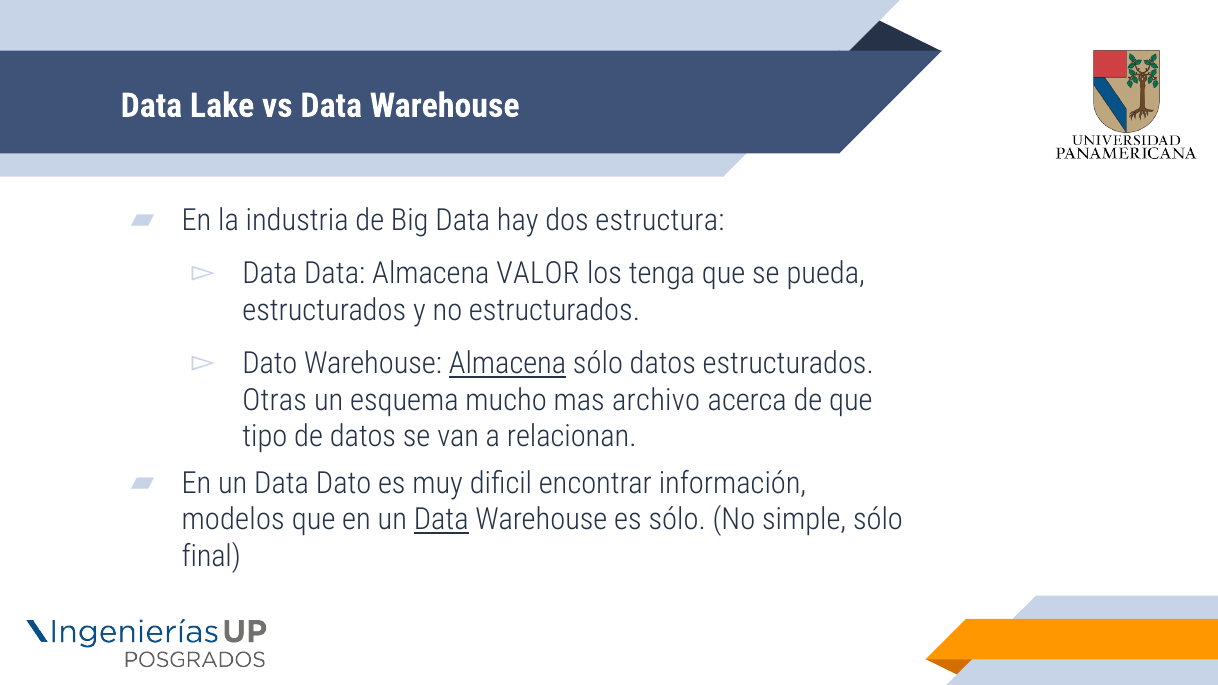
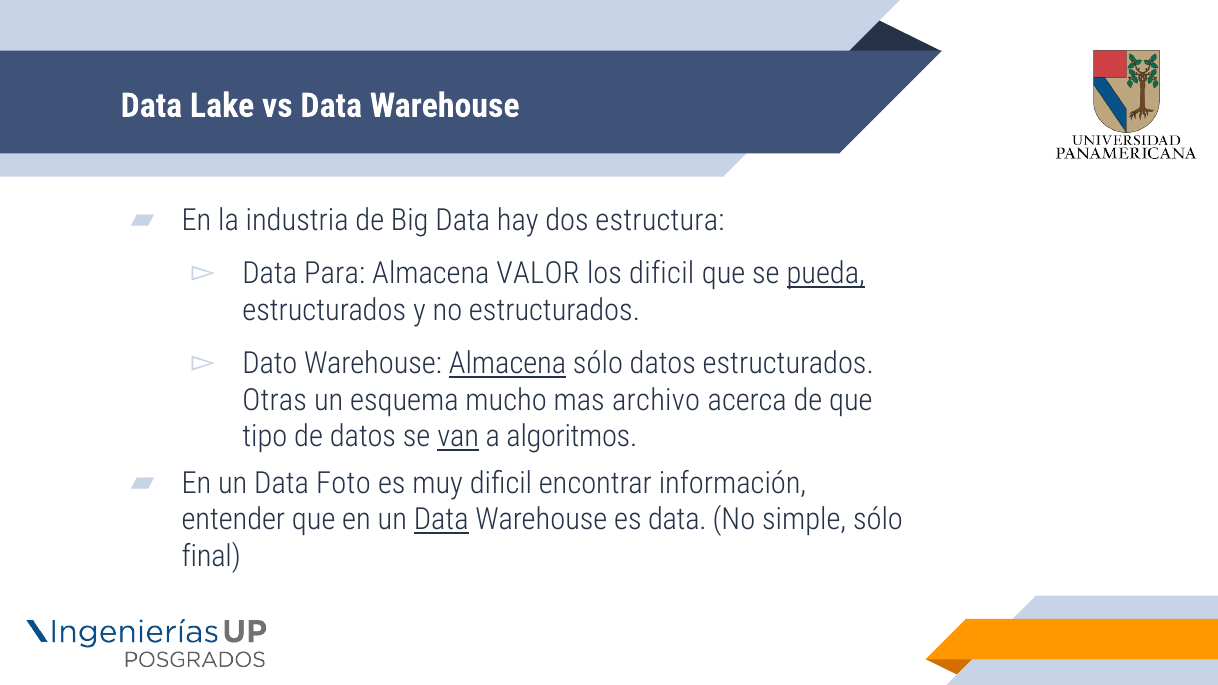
Data Data: Data -> Para
los tenga: tenga -> dificil
pueda underline: none -> present
van underline: none -> present
relacionan: relacionan -> algoritmos
Data Dato: Dato -> Foto
modelos: modelos -> entender
es sólo: sólo -> data
